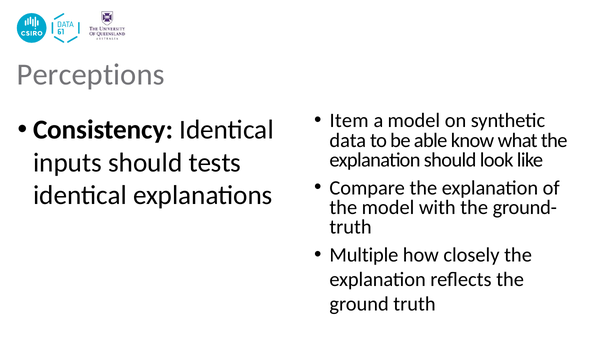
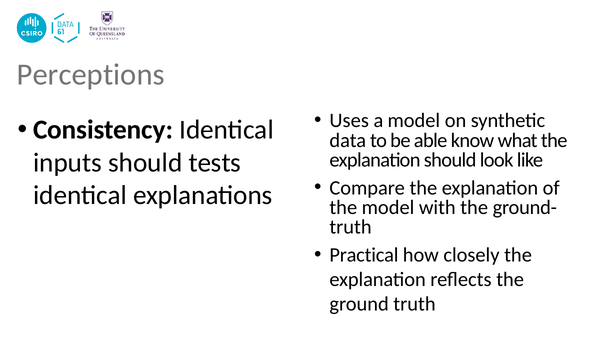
Item: Item -> Uses
Multiple: Multiple -> Practical
